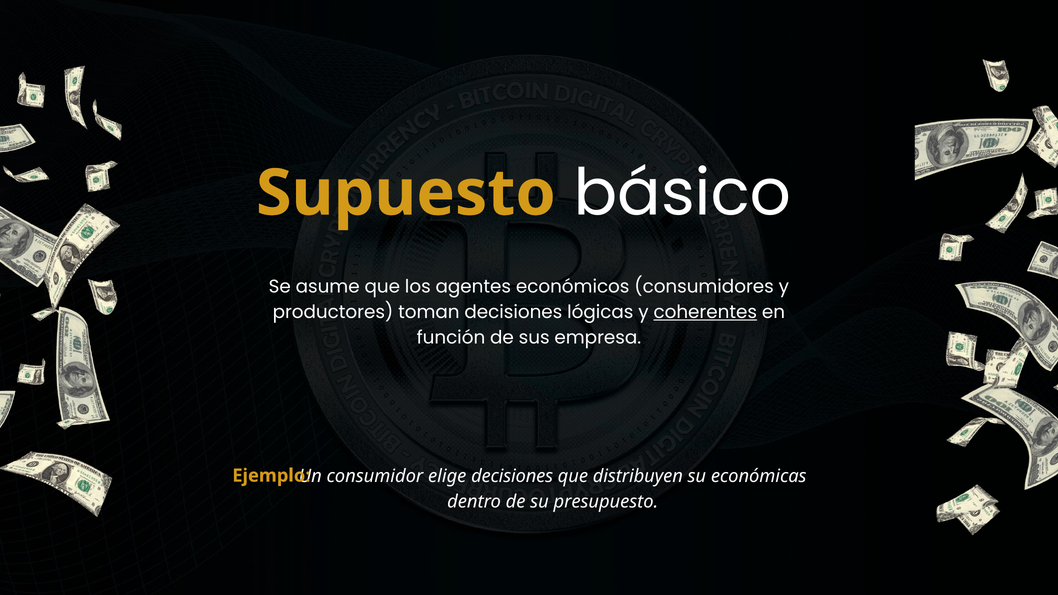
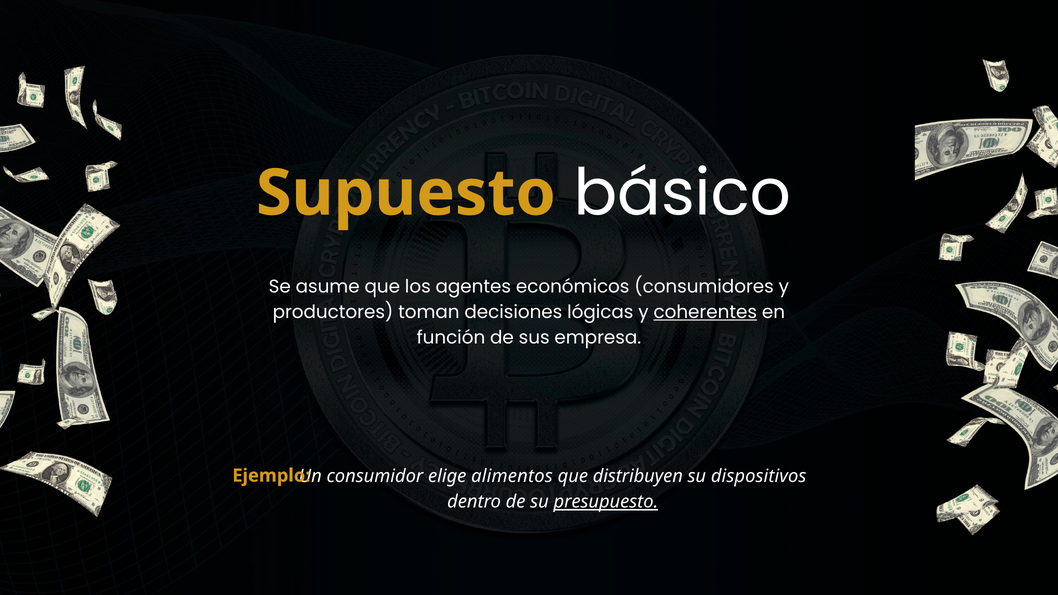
elige decisiones: decisiones -> alimentos
económicas: económicas -> dispositivos
presupuesto underline: none -> present
